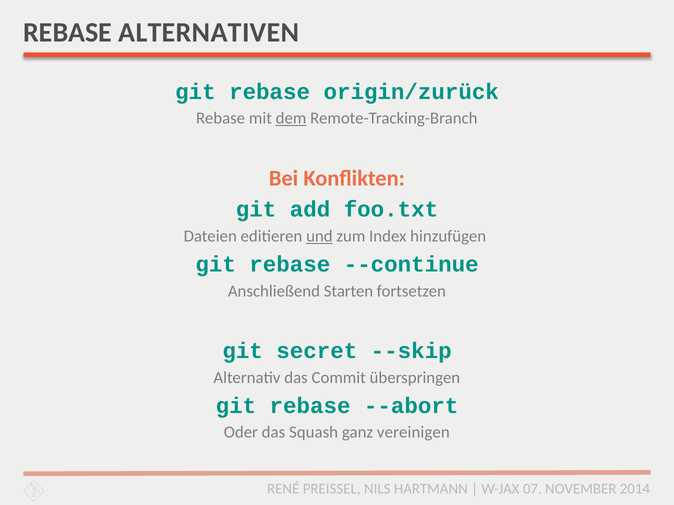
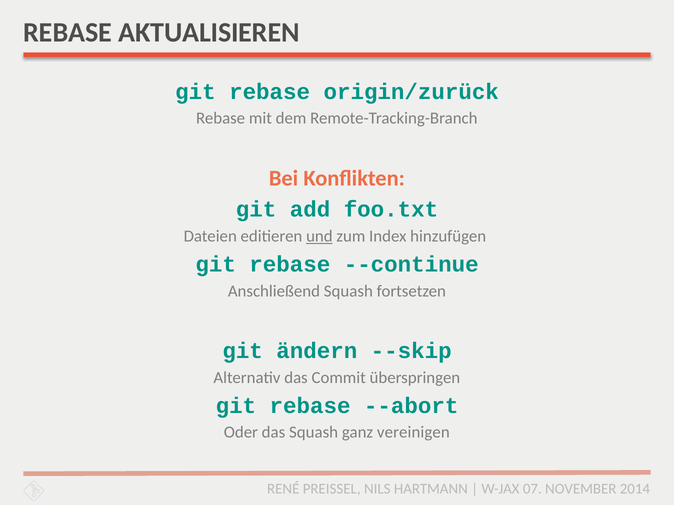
ALTERNATIVEN: ALTERNATIVEN -> AKTUALISIEREN
dem underline: present -> none
Anschließend Starten: Starten -> Squash
secret: secret -> ändern
